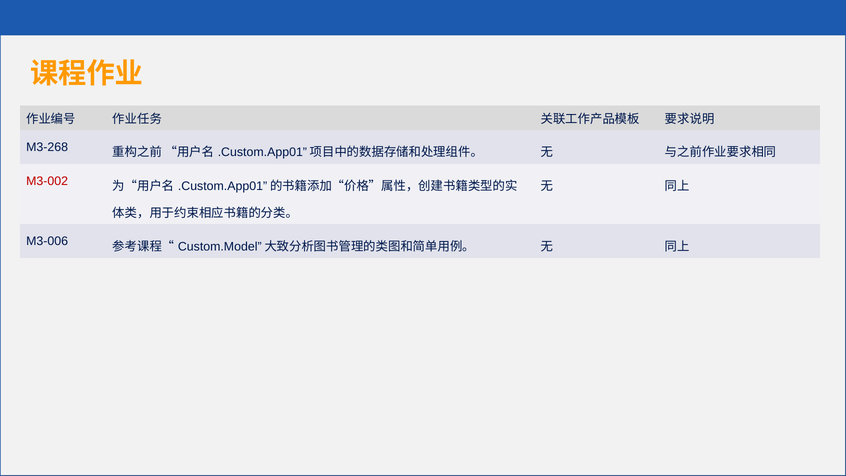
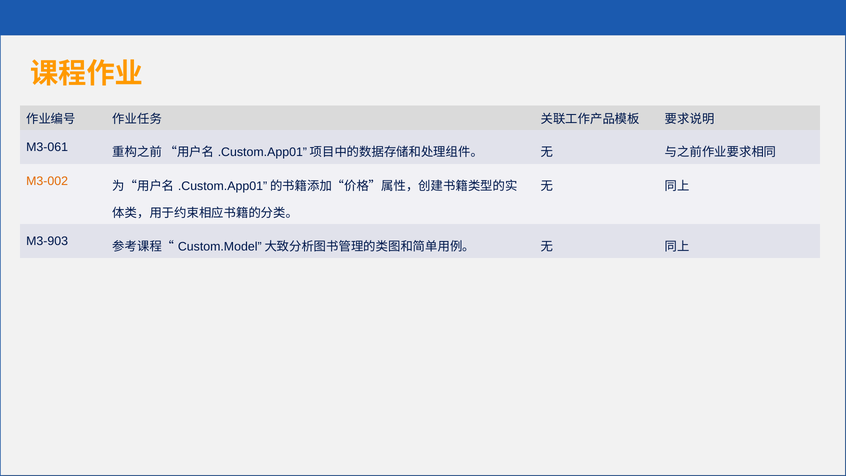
M3-268: M3-268 -> M3-061
M3-002 colour: red -> orange
M3-006: M3-006 -> M3-903
